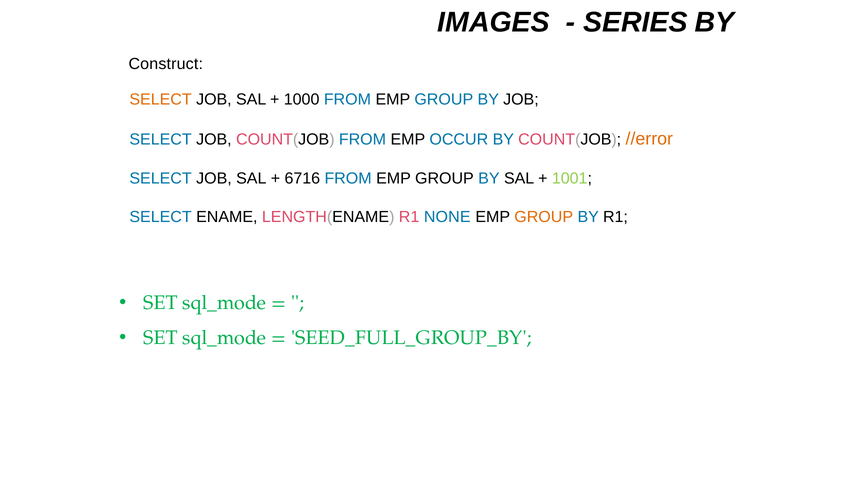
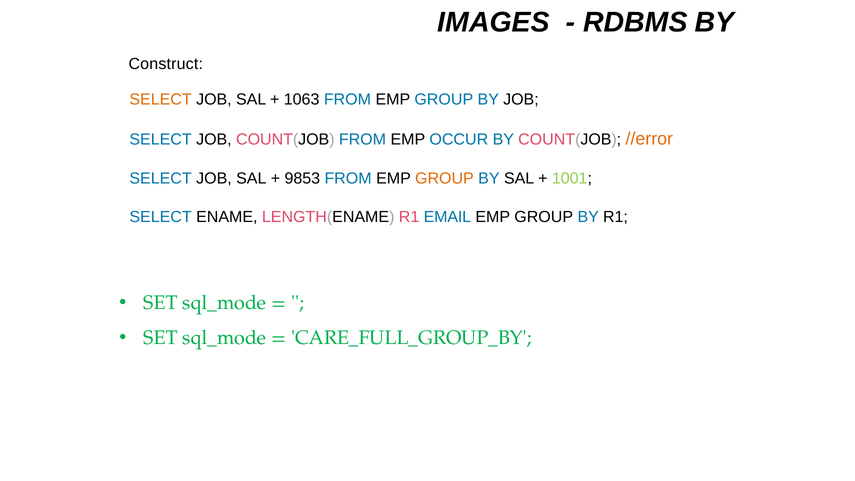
SERIES: SERIES -> RDBMS
1000: 1000 -> 1063
6716: 6716 -> 9853
GROUP at (444, 179) colour: black -> orange
NONE: NONE -> EMAIL
GROUP at (544, 217) colour: orange -> black
SEED_FULL_GROUP_BY: SEED_FULL_GROUP_BY -> CARE_FULL_GROUP_BY
